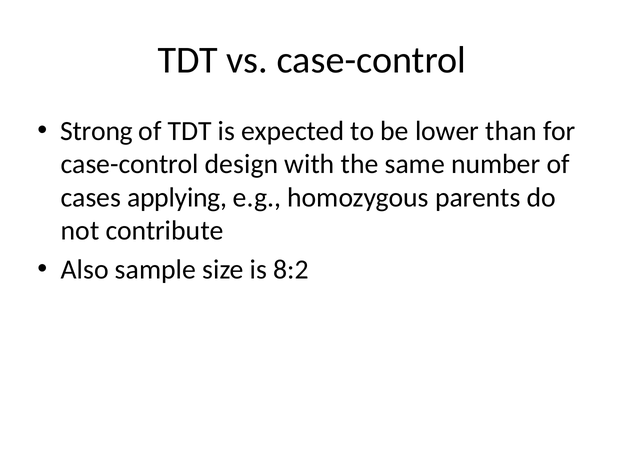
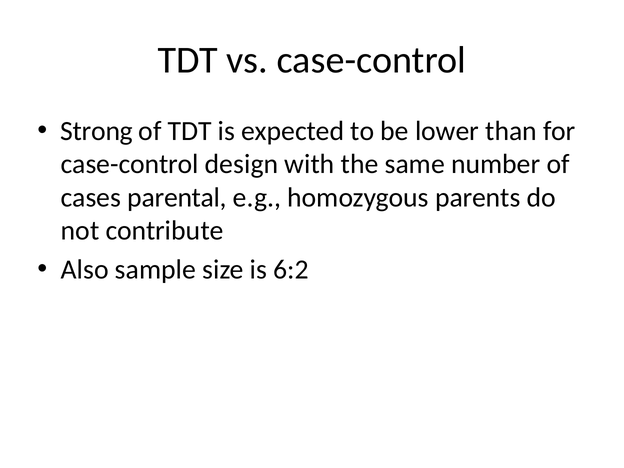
applying: applying -> parental
8:2: 8:2 -> 6:2
